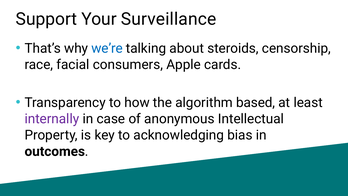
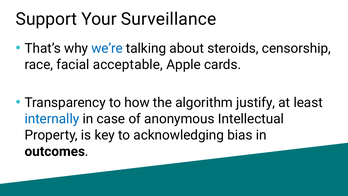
consumers: consumers -> acceptable
based: based -> justify
internally colour: purple -> blue
